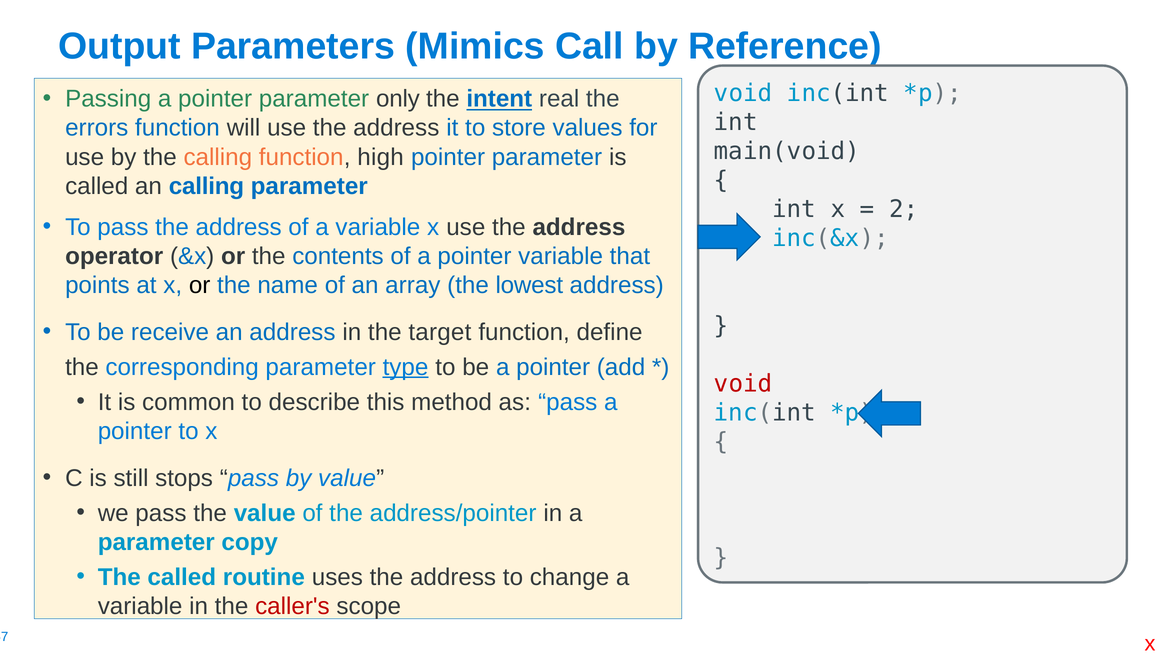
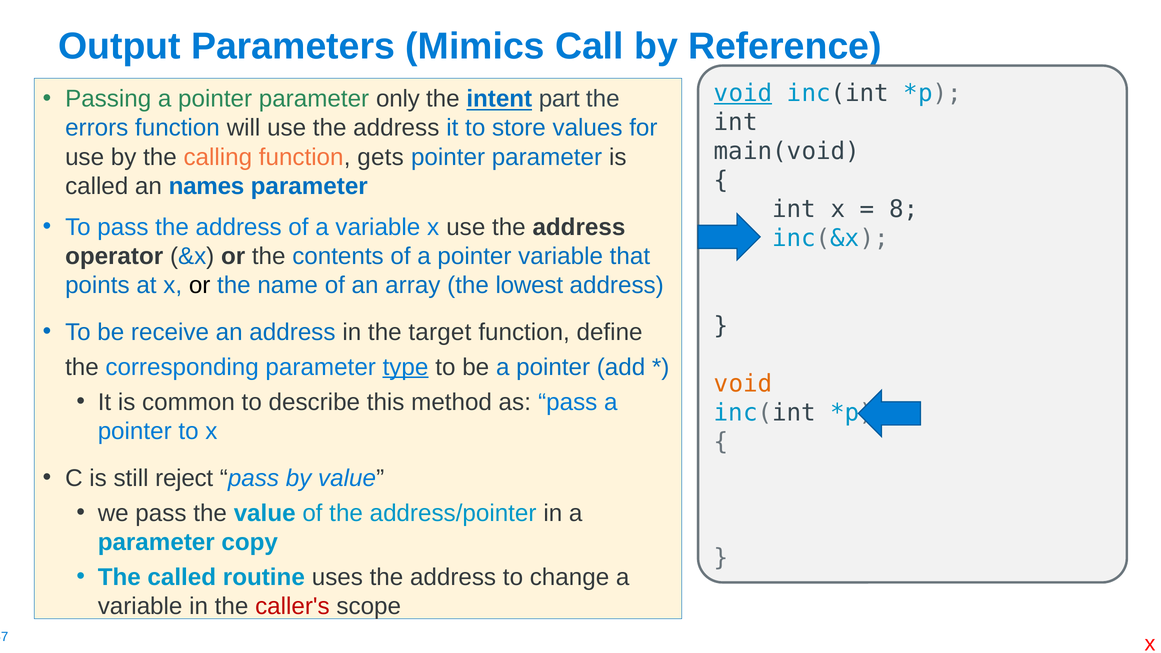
void at (743, 93) underline: none -> present
real: real -> part
high: high -> gets
an calling: calling -> names
2: 2 -> 8
void at (743, 384) colour: red -> orange
stops: stops -> reject
